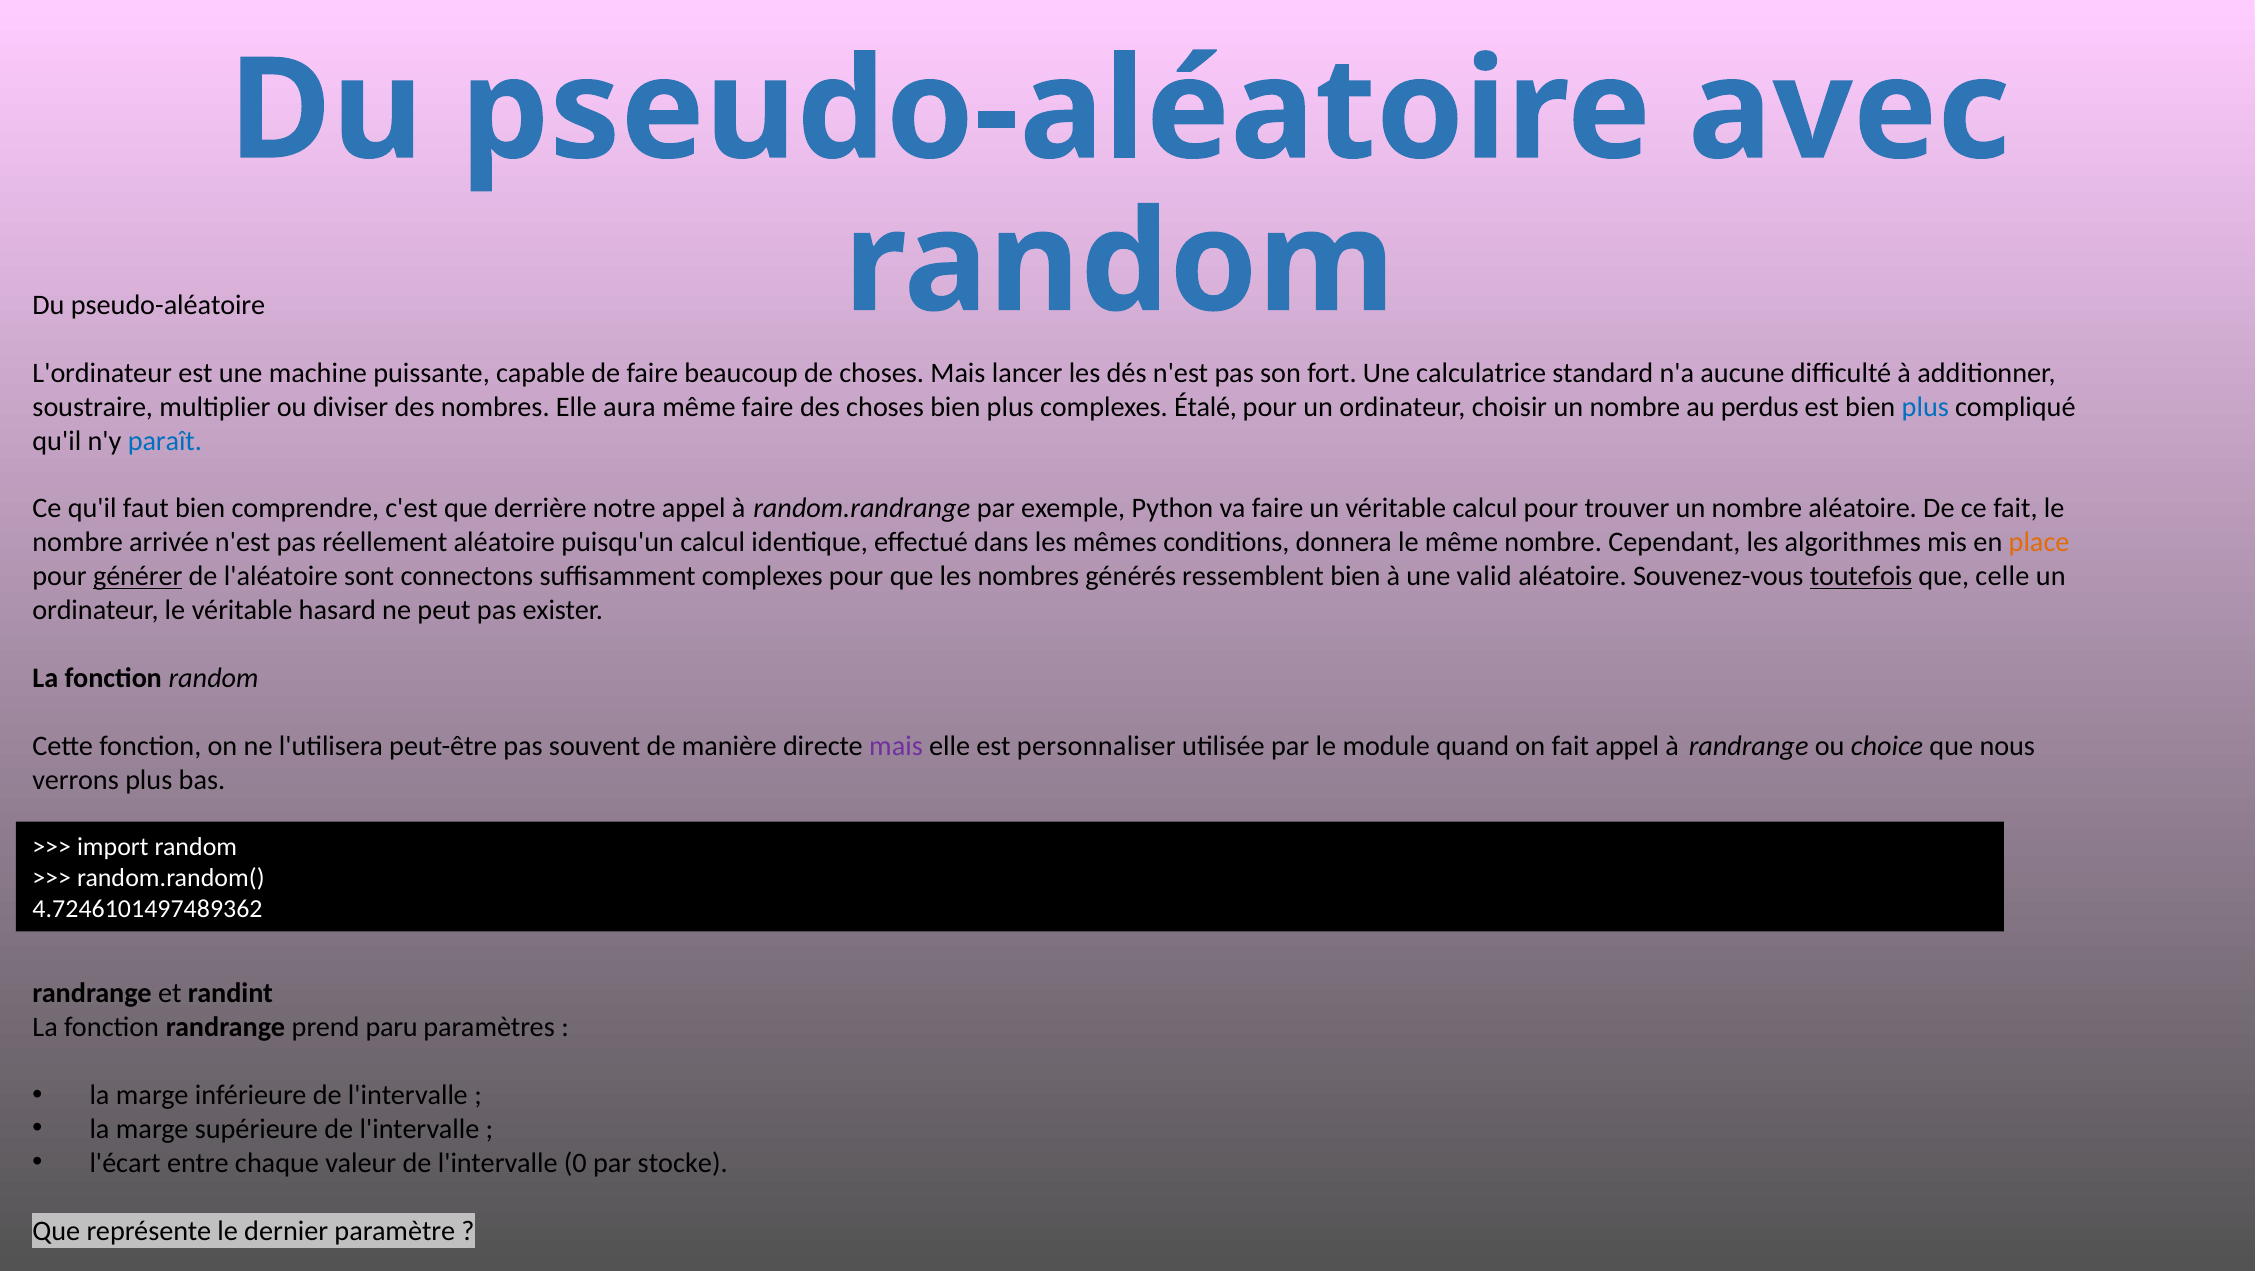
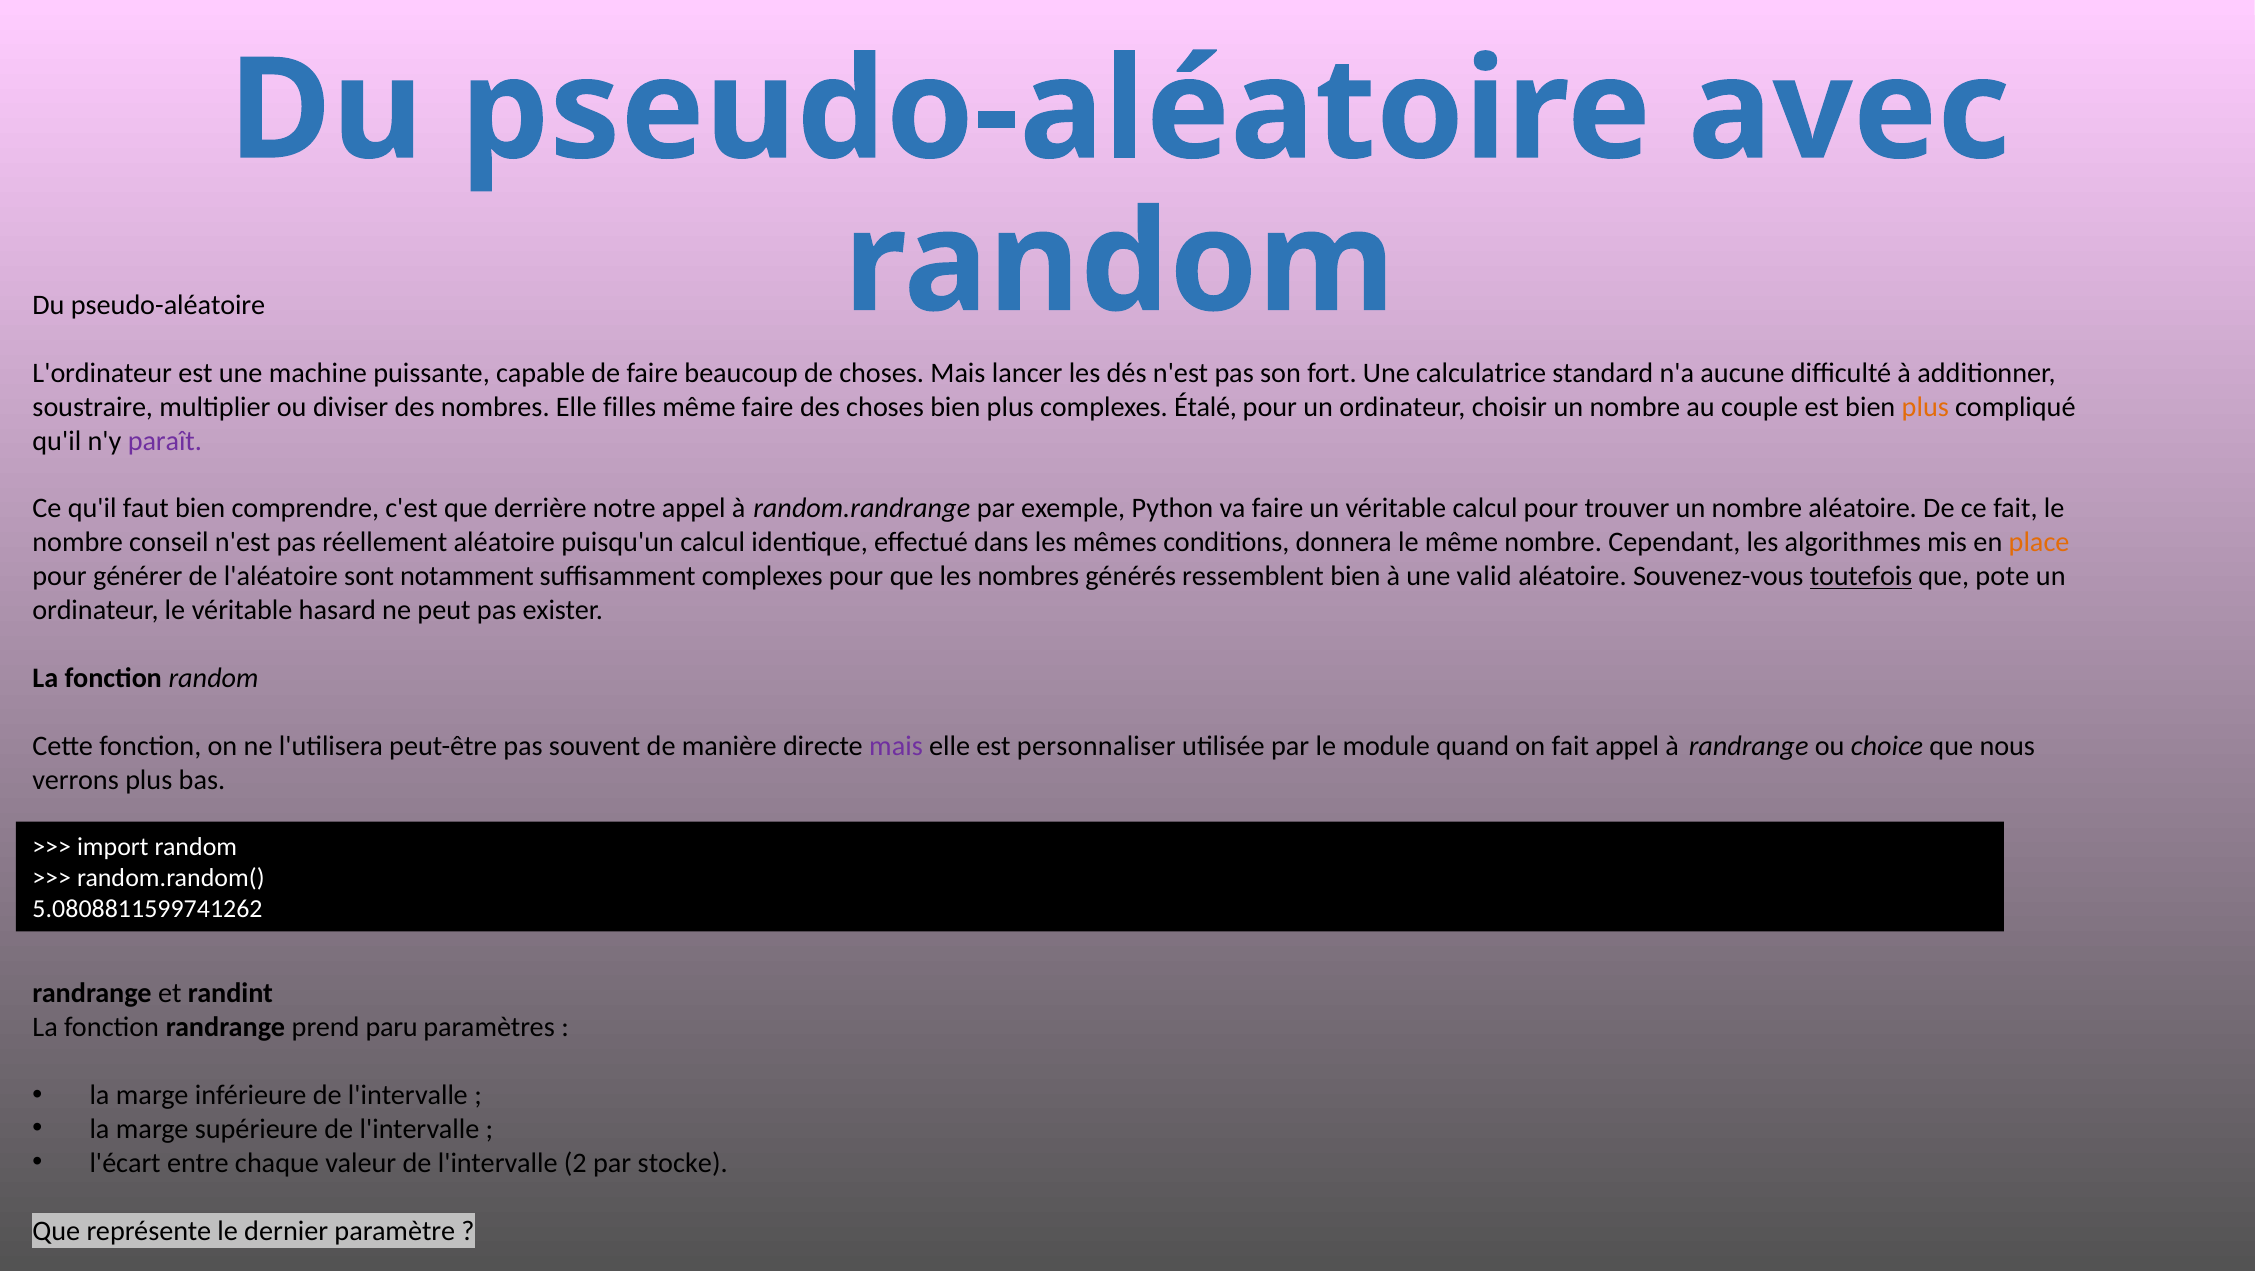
aura: aura -> filles
perdus: perdus -> couple
plus at (1925, 407) colour: blue -> orange
paraît colour: blue -> purple
arrivée: arrivée -> conseil
générer underline: present -> none
connectons: connectons -> notamment
celle: celle -> pote
4.7246101497489362: 4.7246101497489362 -> 5.0808811599741262
l'intervalle 0: 0 -> 2
